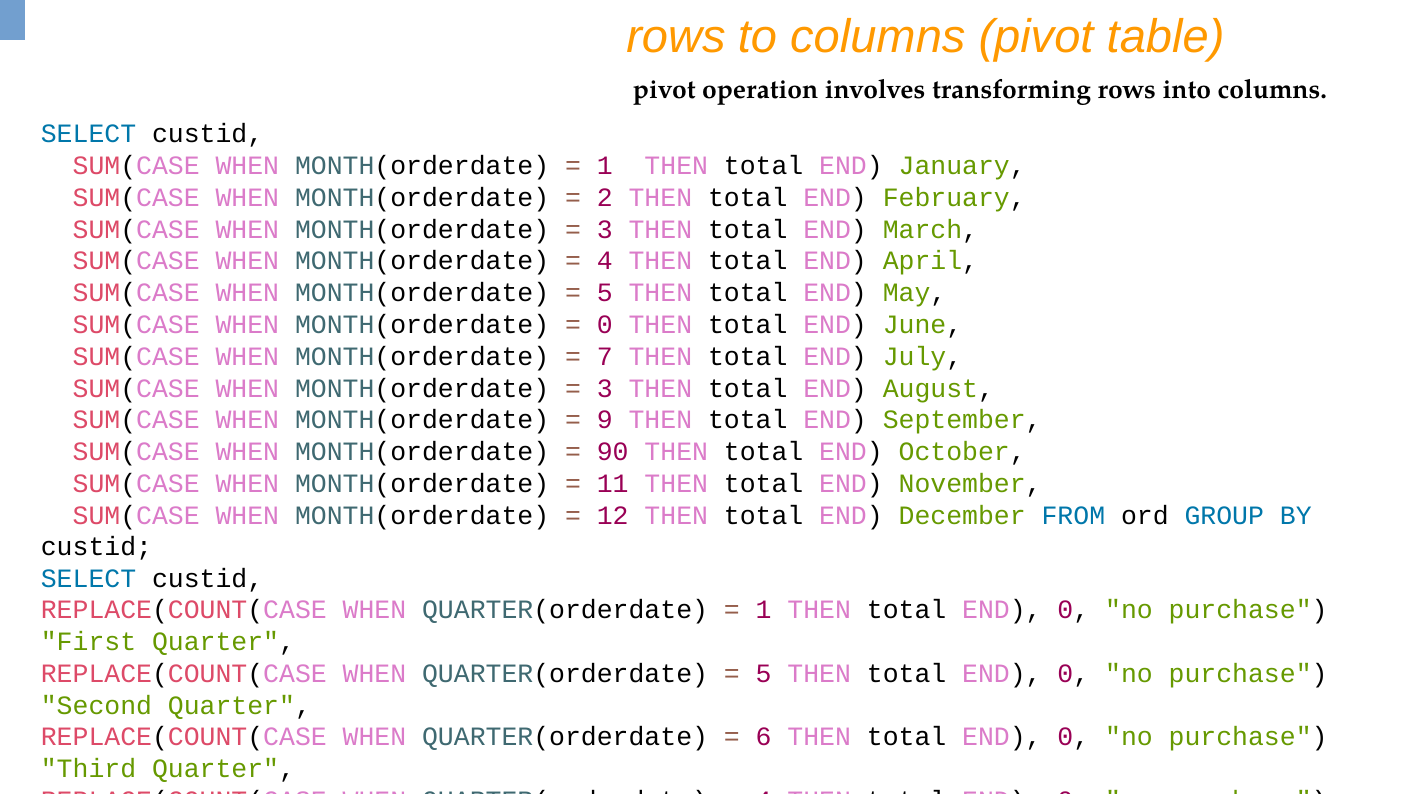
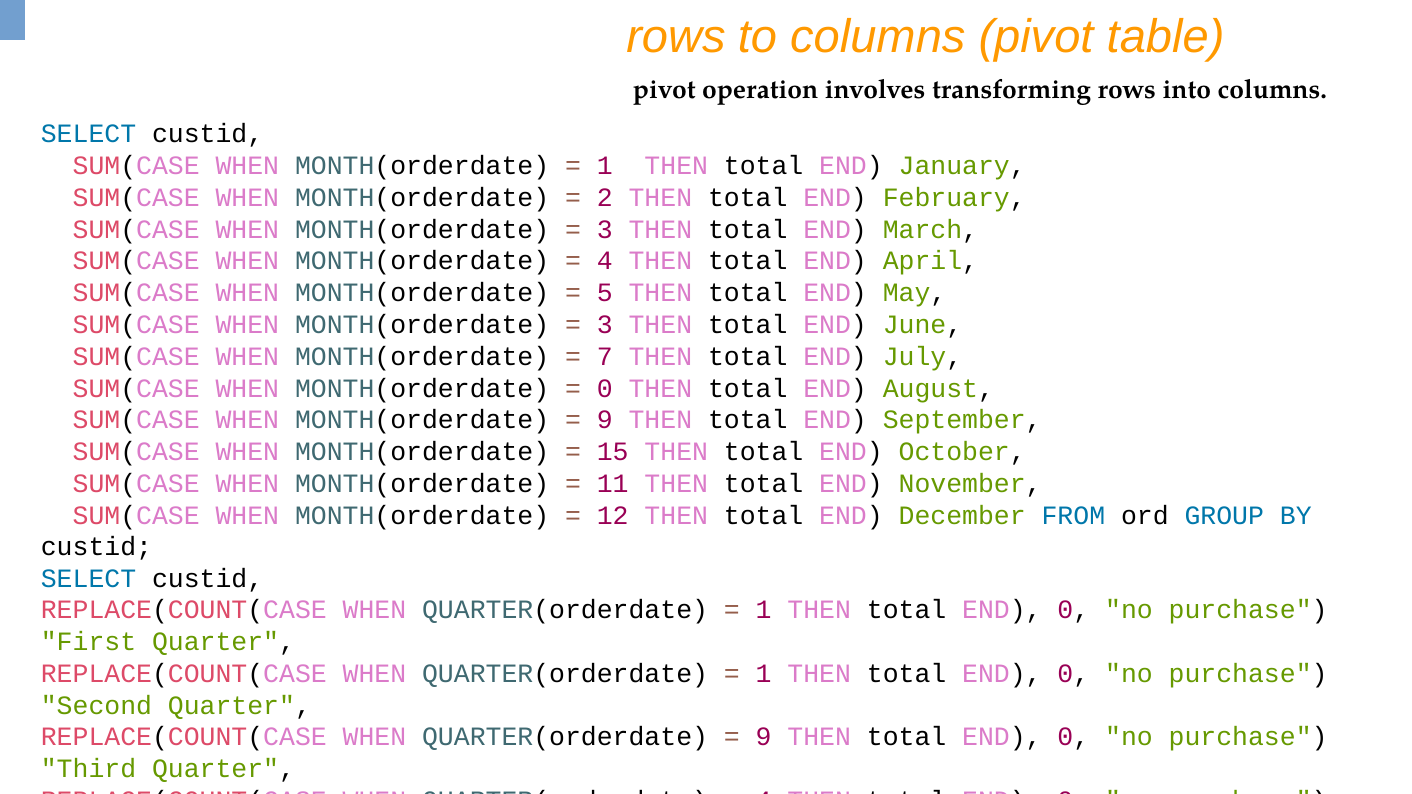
0 at (605, 325): 0 -> 3
3 at (605, 388): 3 -> 0
90: 90 -> 15
5 at (764, 674): 5 -> 1
6 at (764, 737): 6 -> 9
